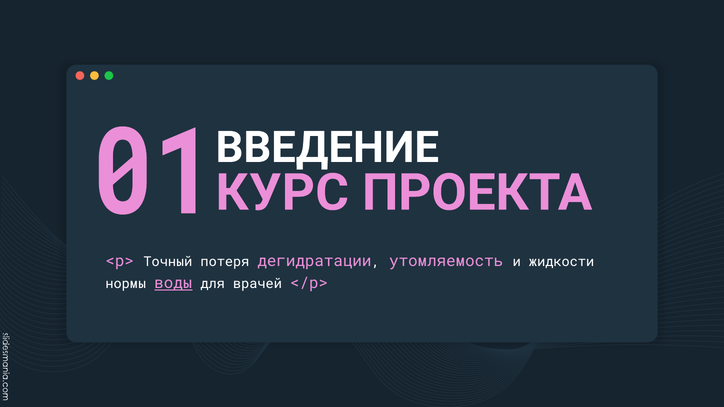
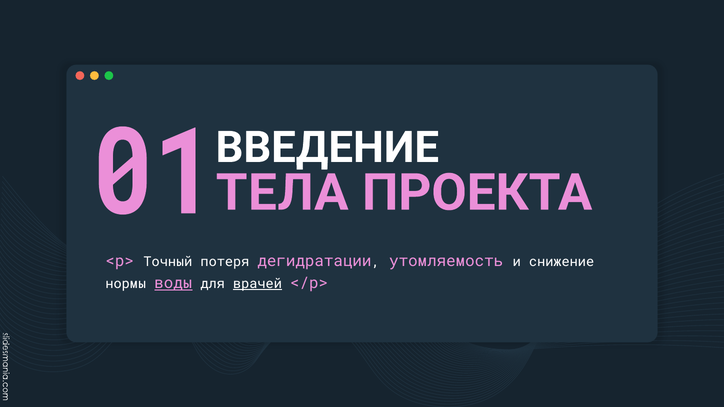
КУРС: КУРС -> ТЕЛА
жидкости: жидкости -> снижение
врачей underline: none -> present
